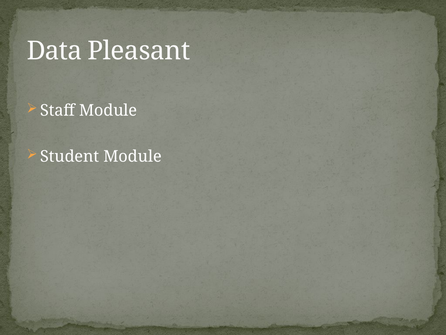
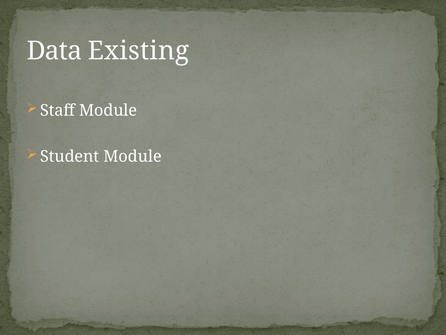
Pleasant: Pleasant -> Existing
